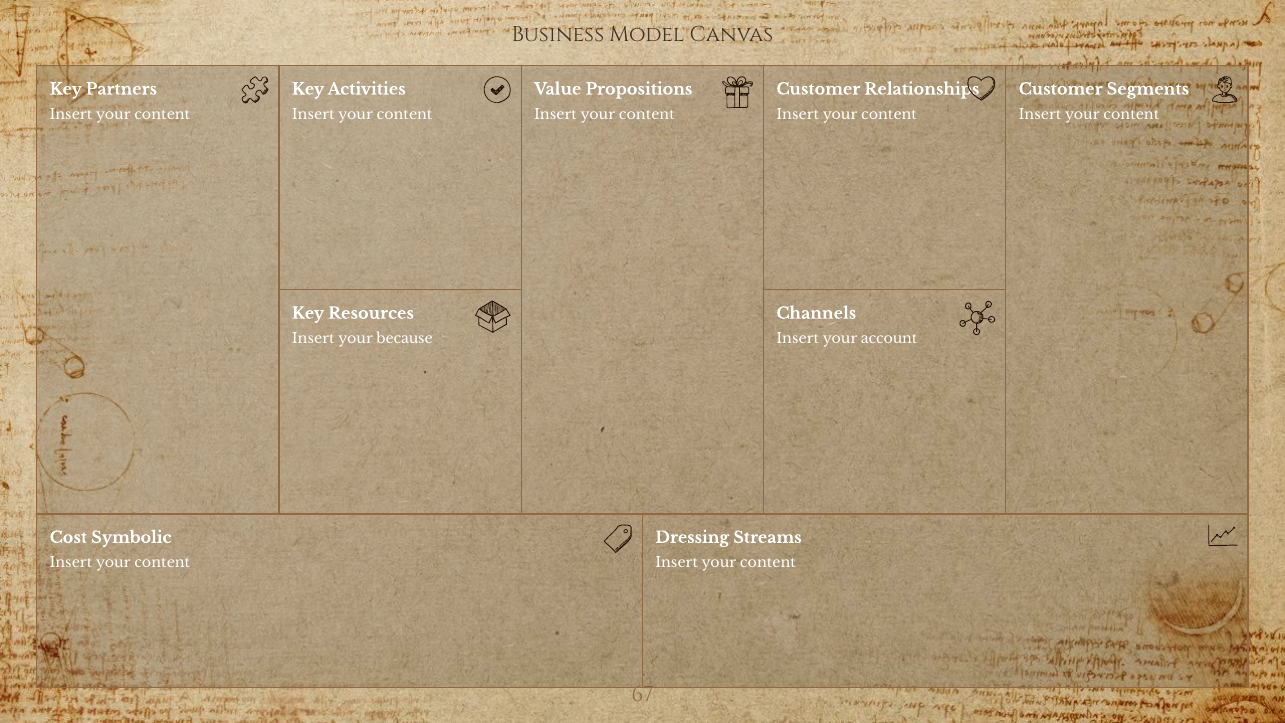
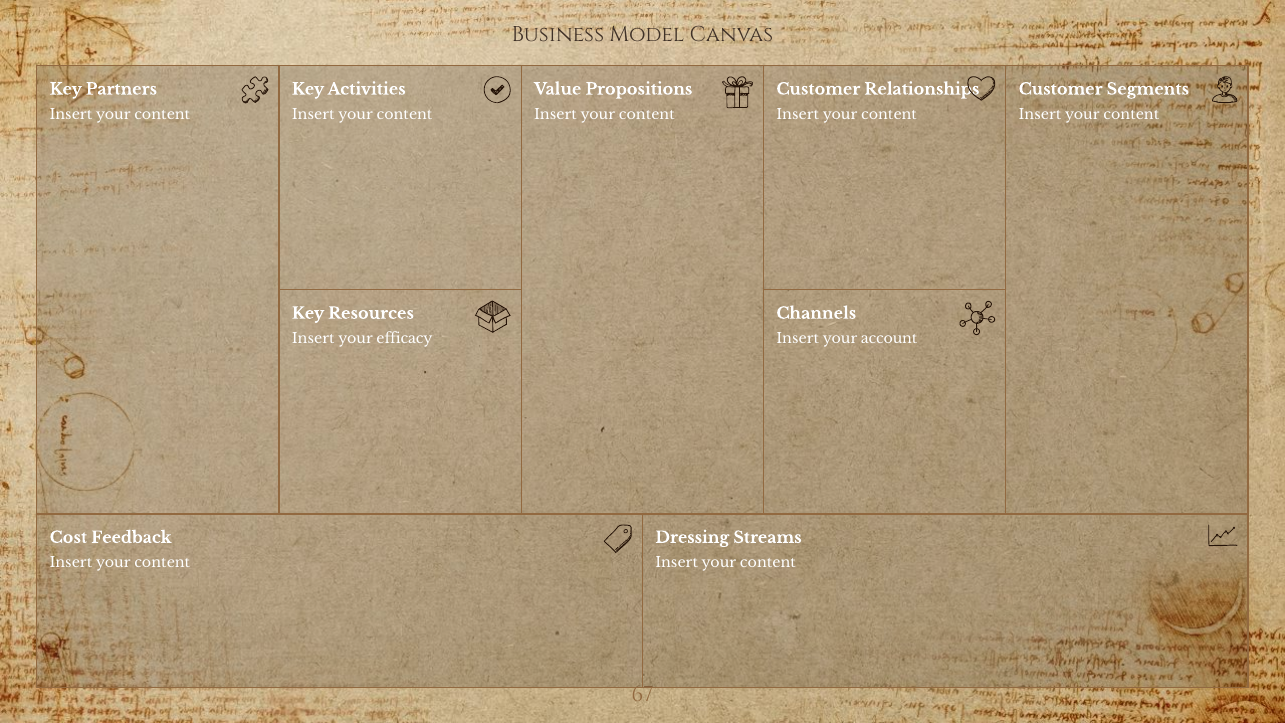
because: because -> efficacy
Symbolic: Symbolic -> Feedback
